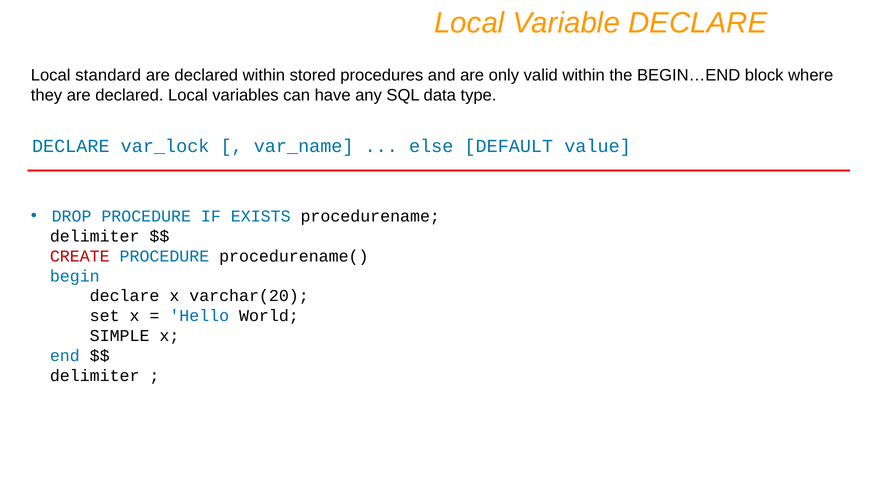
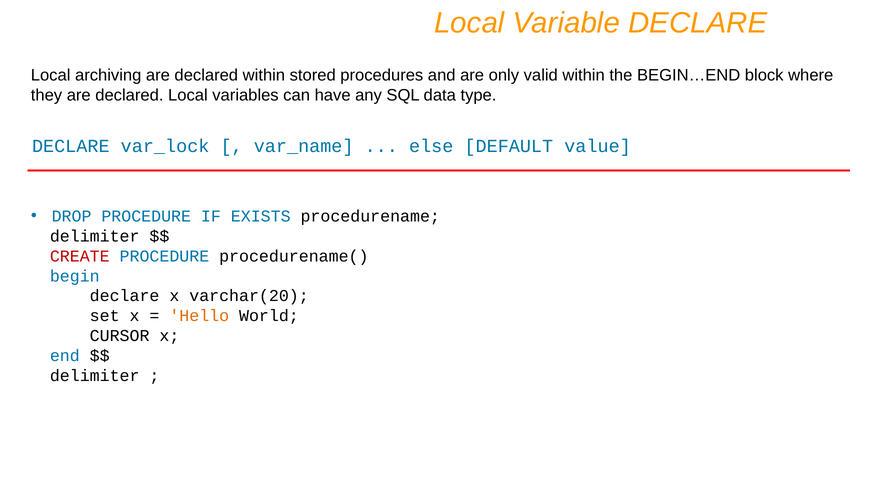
standard: standard -> archiving
Hello colour: blue -> orange
SIMPLE: SIMPLE -> CURSOR
